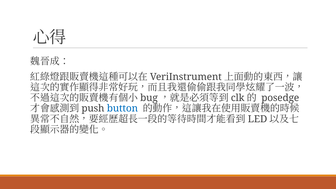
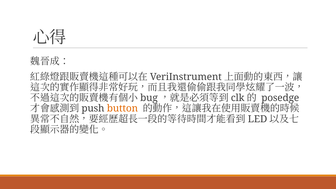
button colour: blue -> orange
